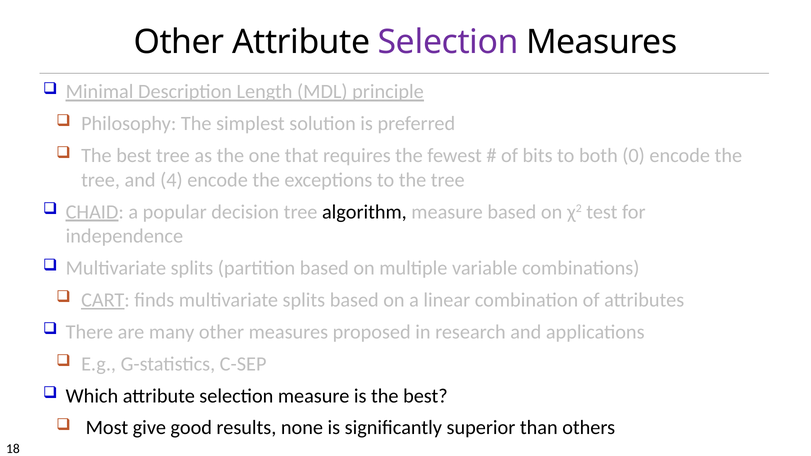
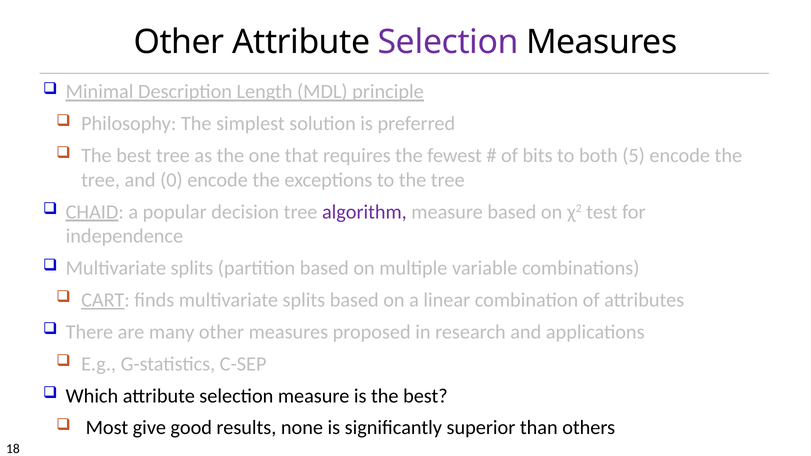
0: 0 -> 5
4: 4 -> 0
algorithm colour: black -> purple
